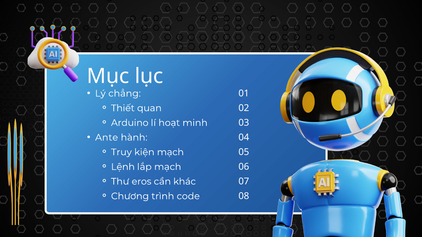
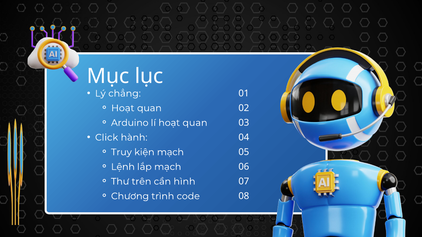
Thiết at (123, 108): Thiết -> Hoạt
lí hoạt minh: minh -> quan
Ante: Ante -> Click
eros: eros -> trên
khác: khác -> hình
